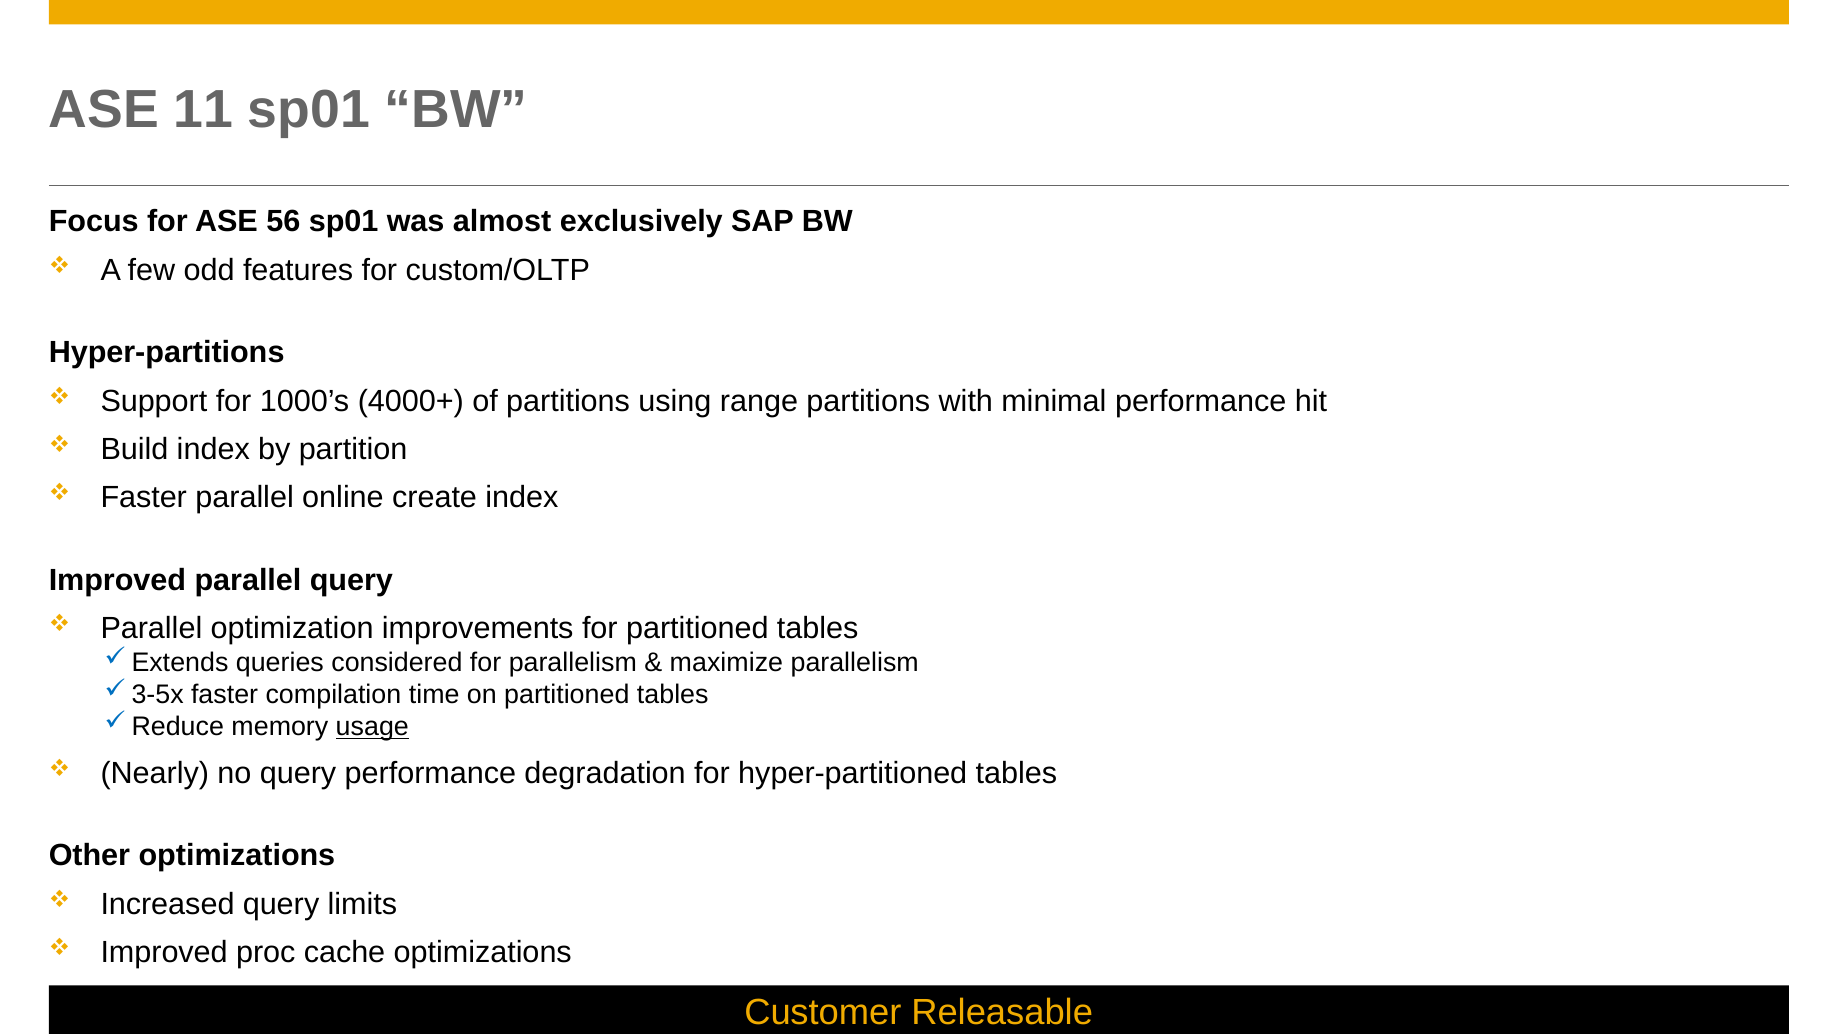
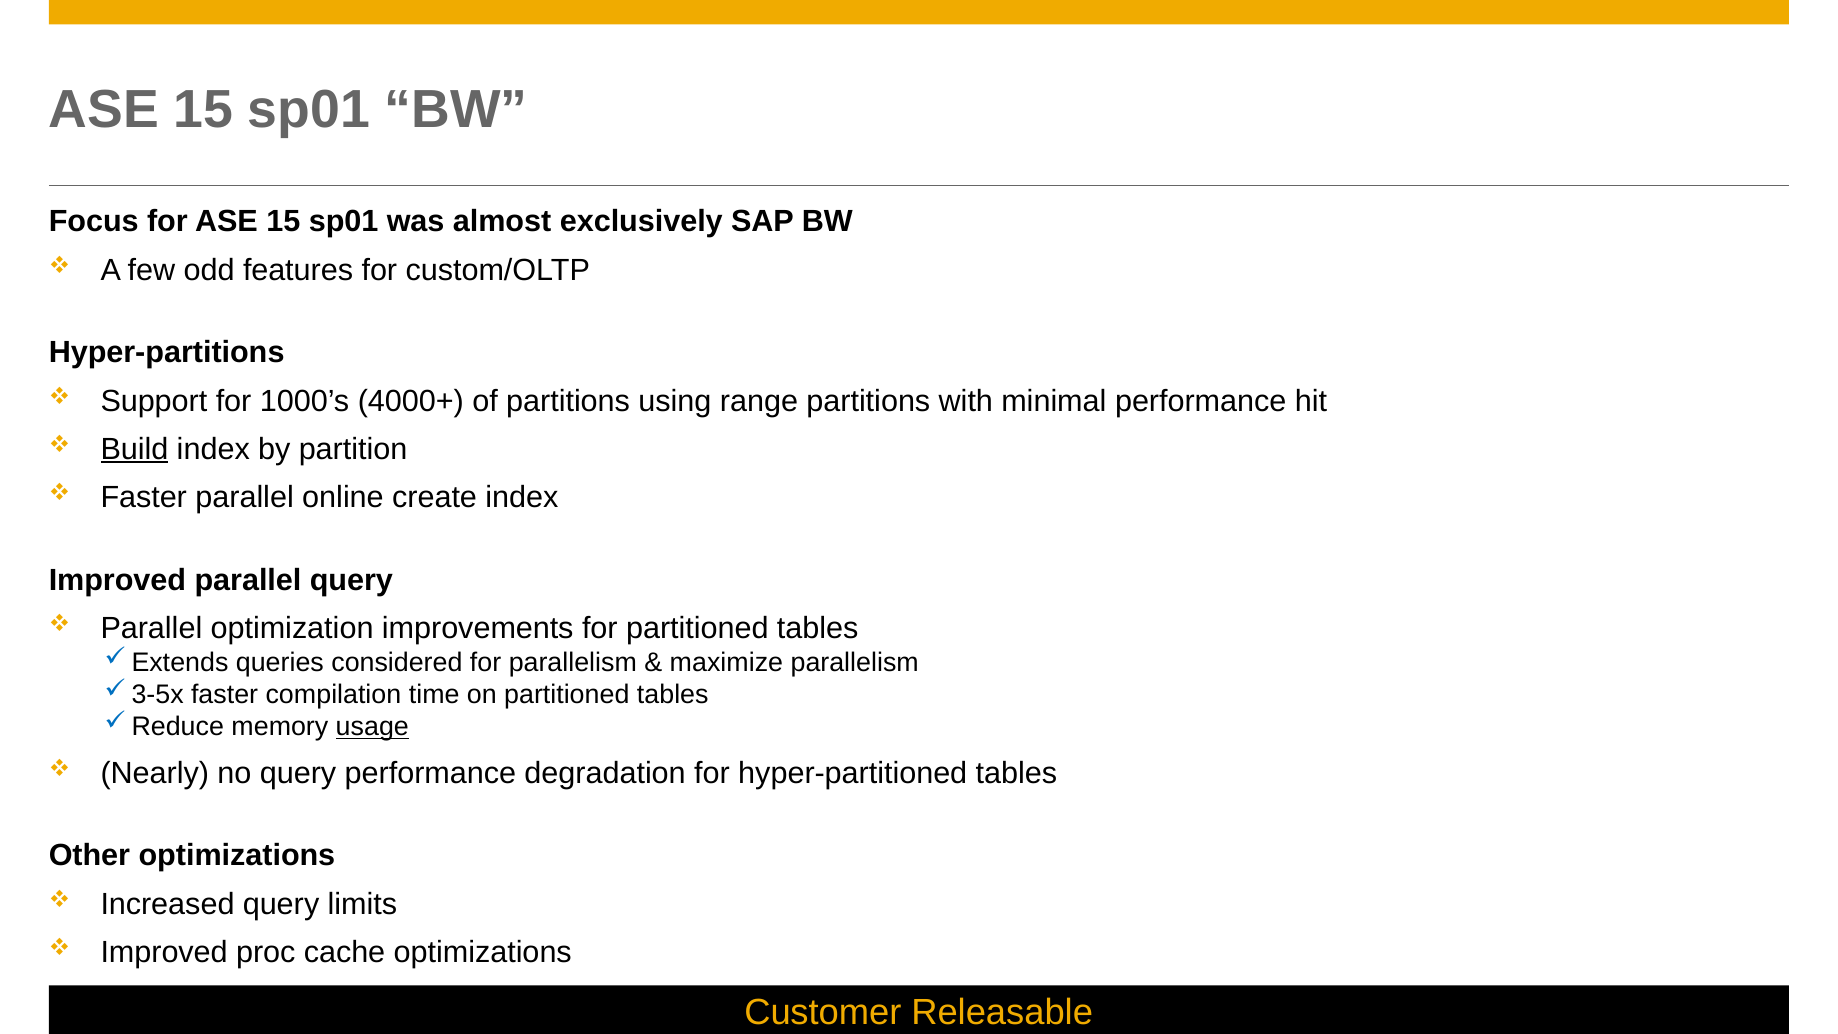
11 at (203, 109): 11 -> 15
for ASE 56: 56 -> 15
Build underline: none -> present
